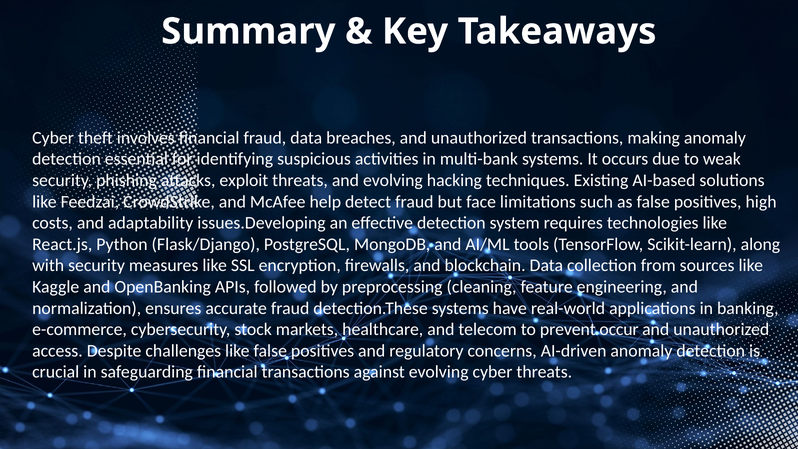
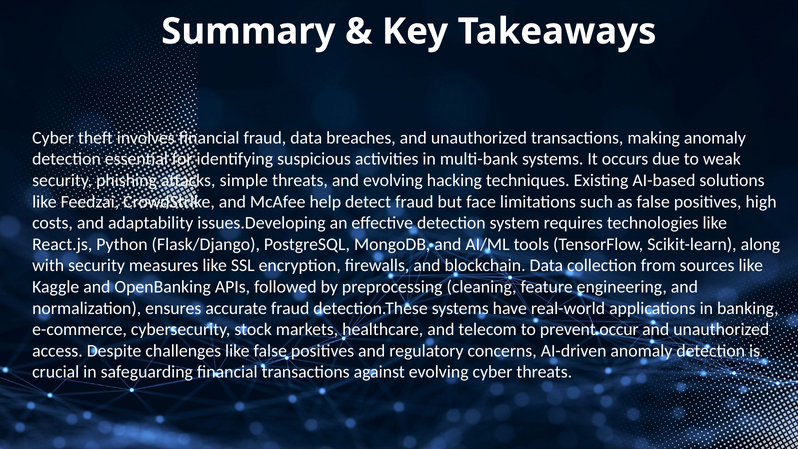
exploit: exploit -> simple
